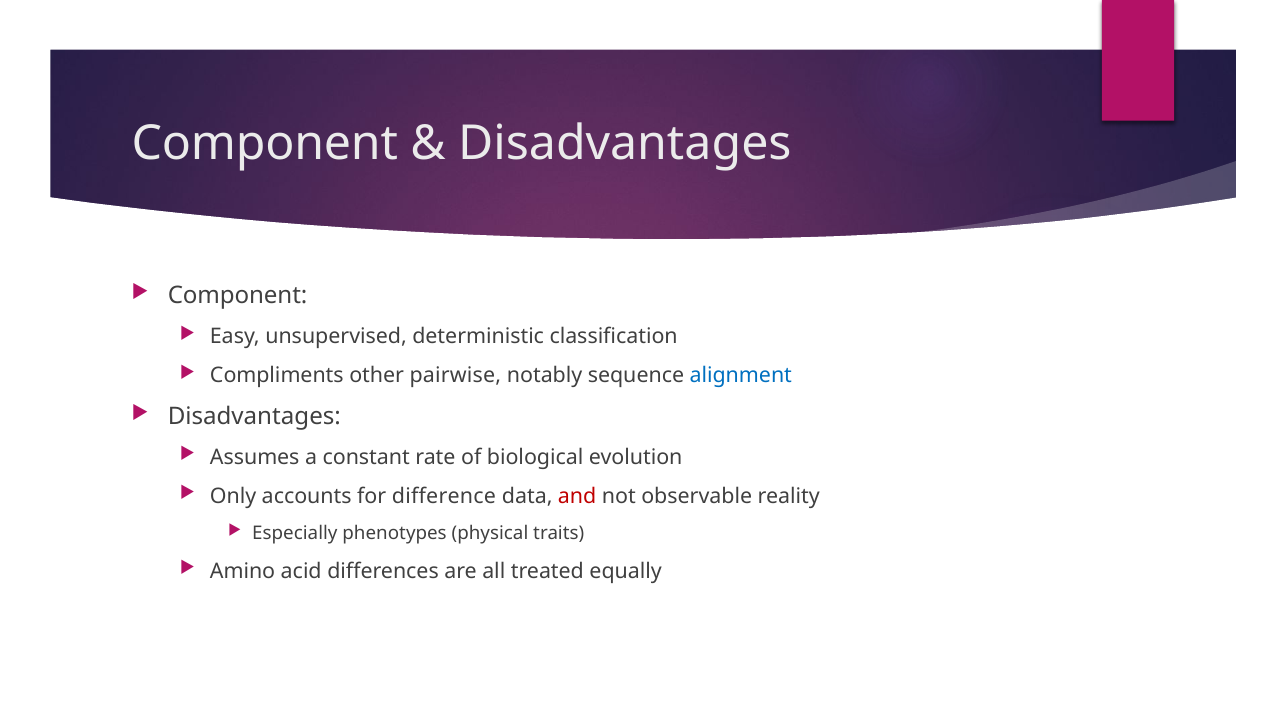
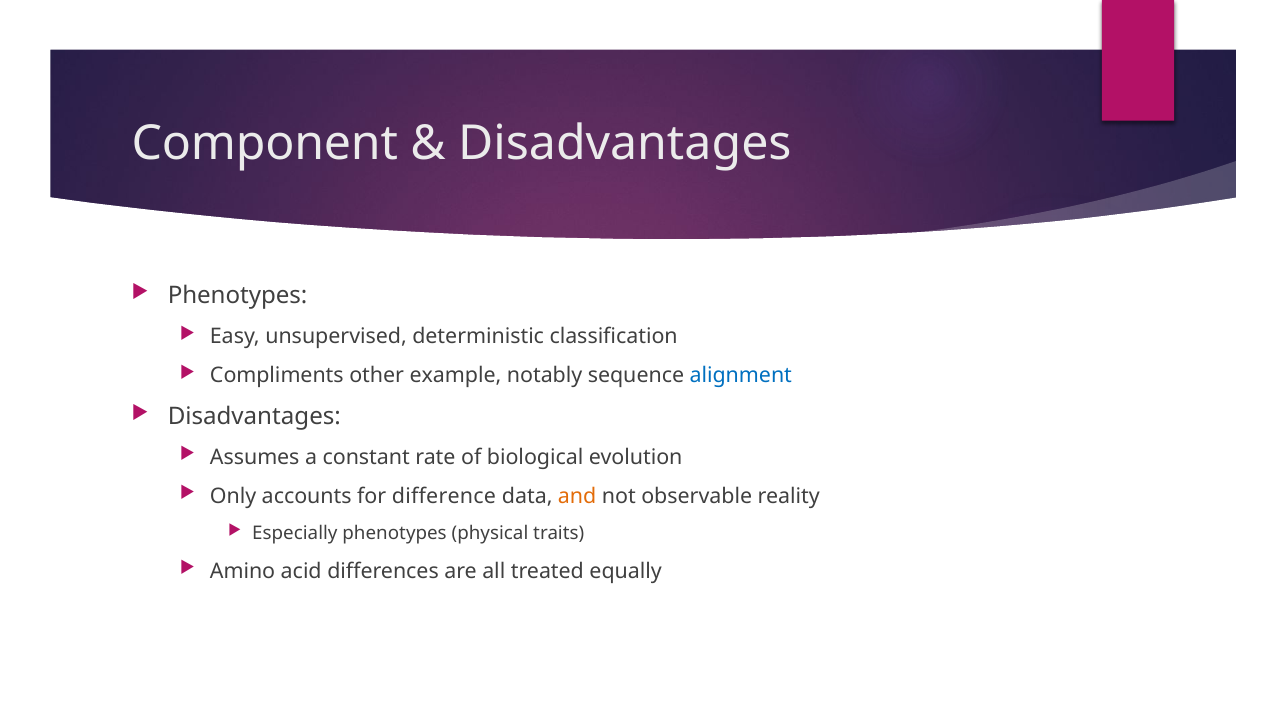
Component at (238, 296): Component -> Phenotypes
pairwise: pairwise -> example
and colour: red -> orange
